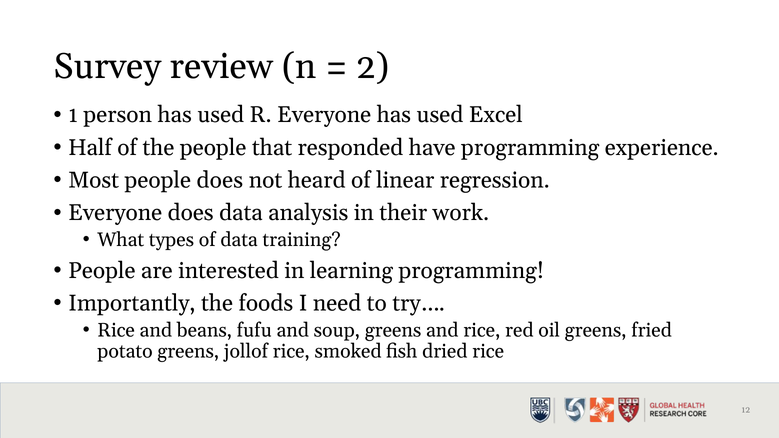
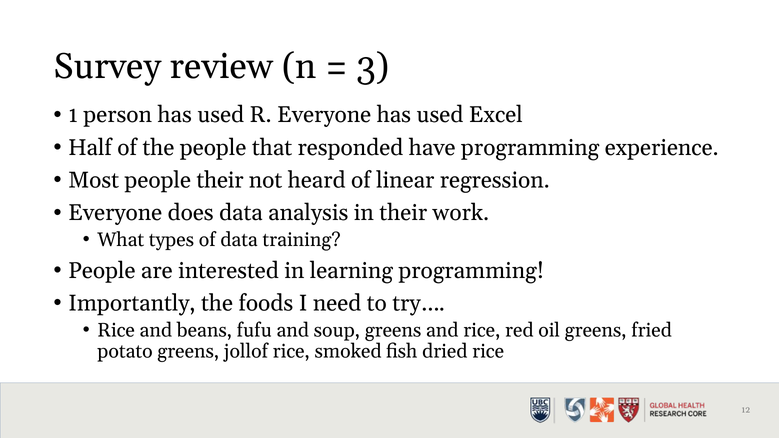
2: 2 -> 3
people does: does -> their
